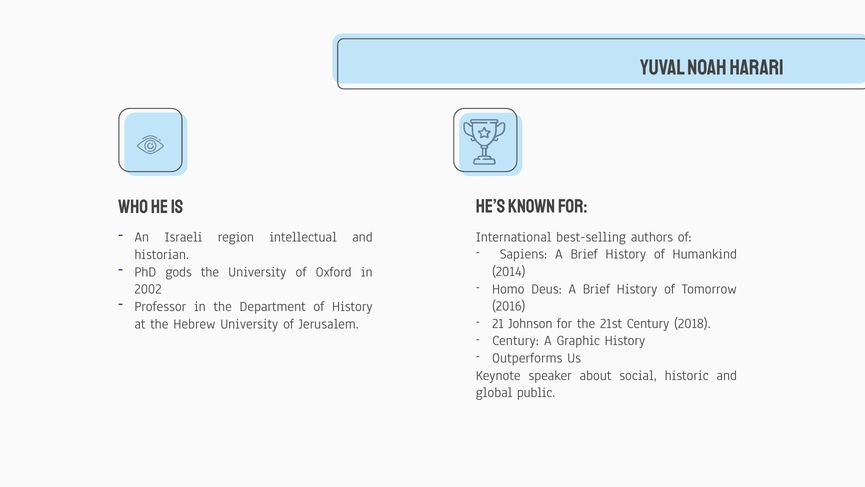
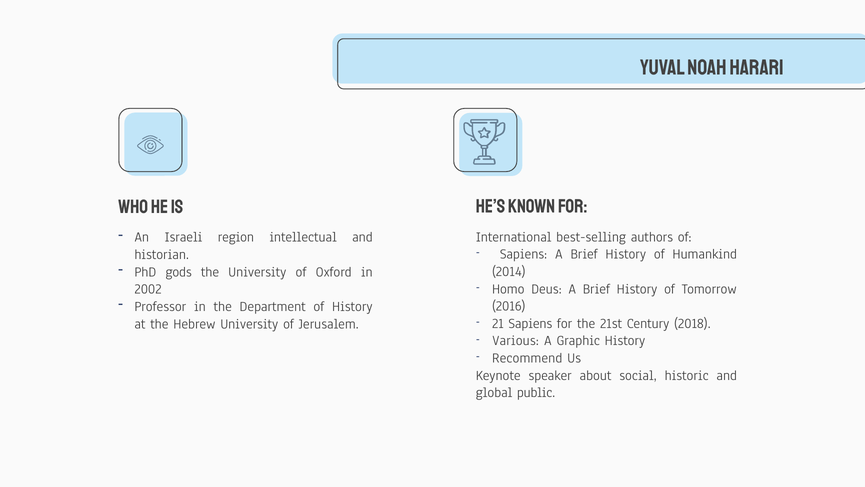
21 Johnson: Johnson -> Sapiens
Century at (516, 340): Century -> Various
Outperforms: Outperforms -> Recommend
